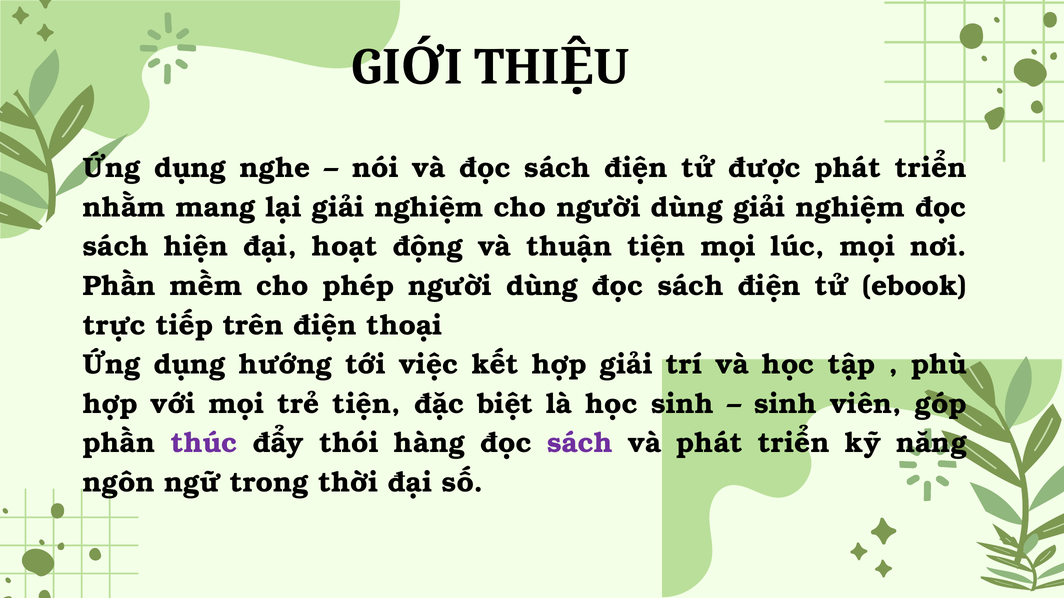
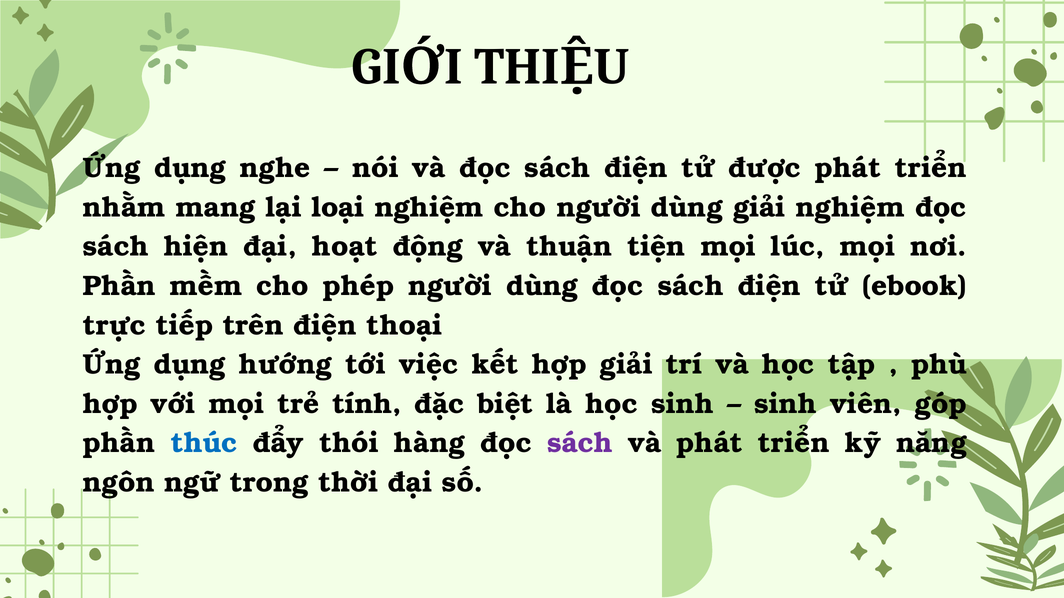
lại giải: giải -> loại
trẻ tiện: tiện -> tính
thúc colour: purple -> blue
